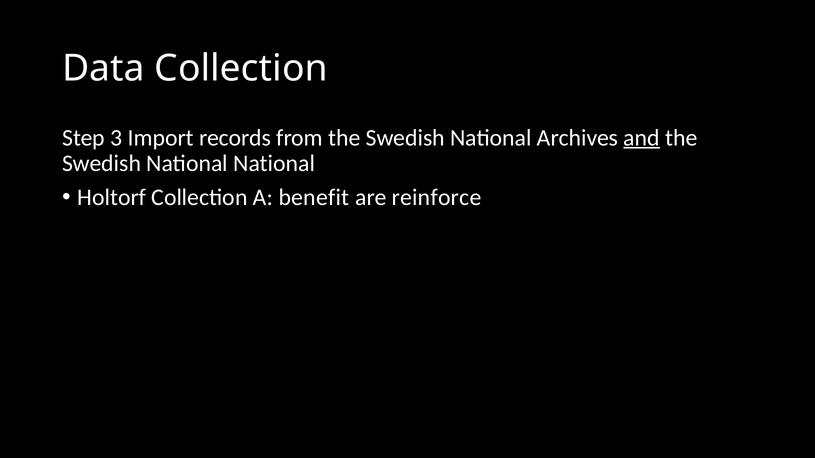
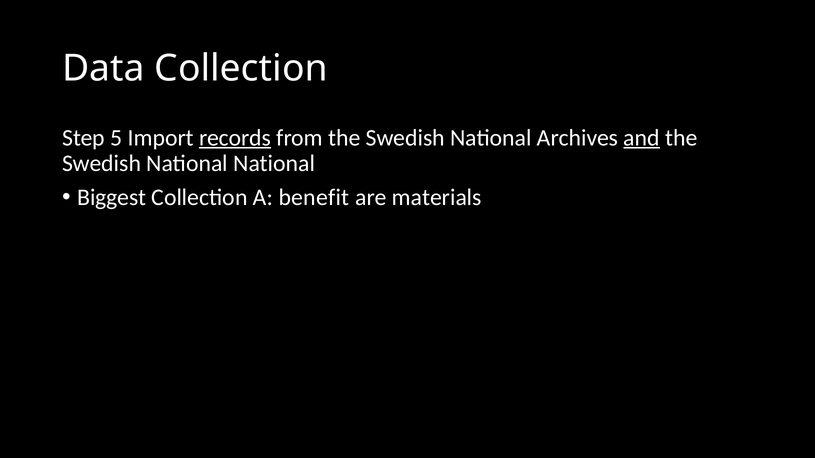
3: 3 -> 5
records underline: none -> present
Holtorf: Holtorf -> Biggest
reinforce: reinforce -> materials
